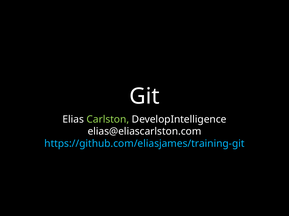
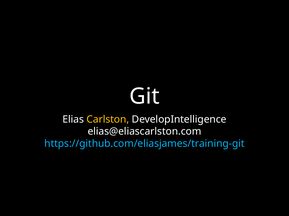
Carlston colour: light green -> yellow
